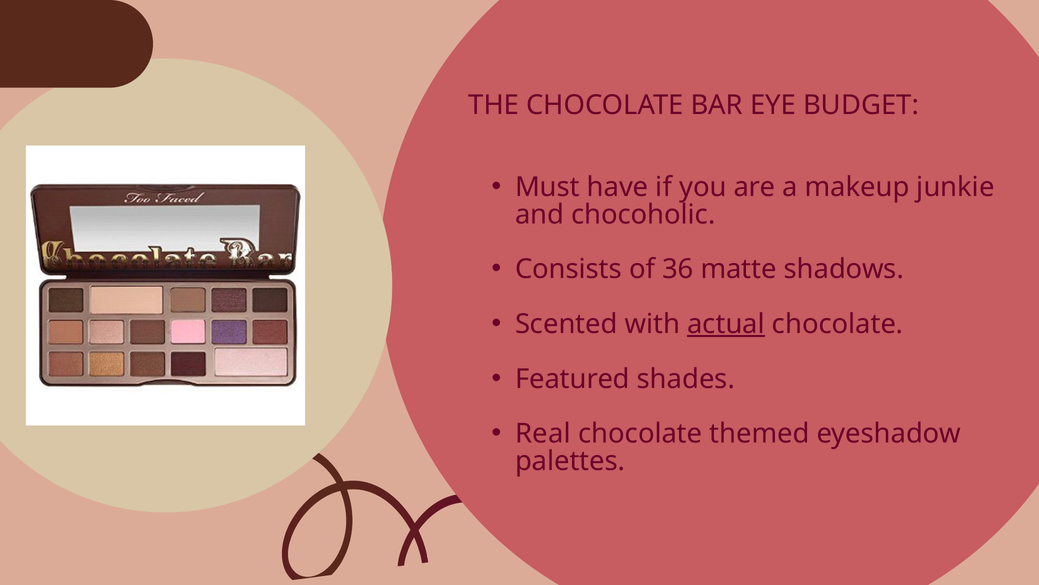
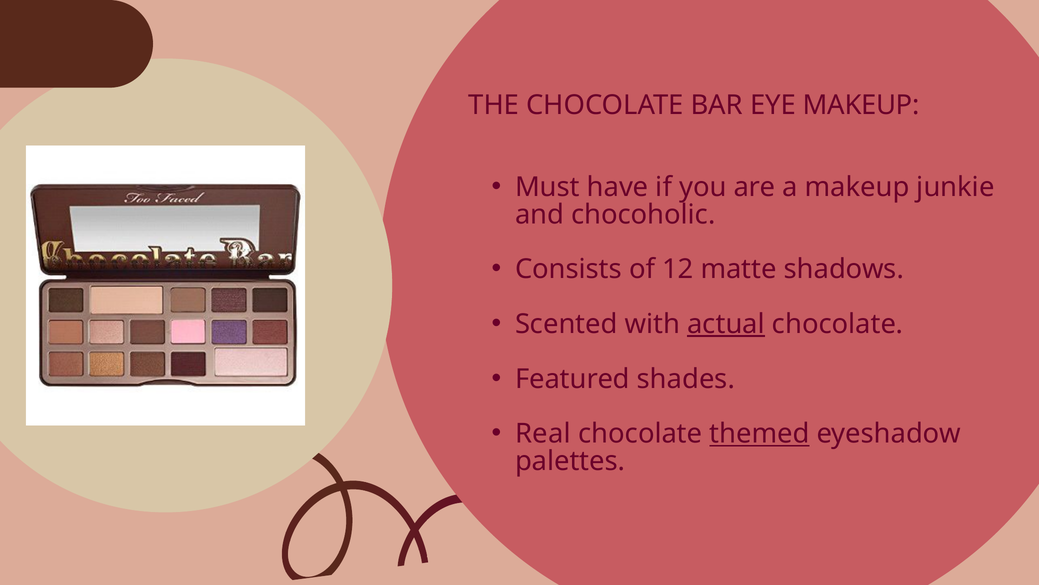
EYE BUDGET: BUDGET -> MAKEUP
36: 36 -> 12
themed underline: none -> present
